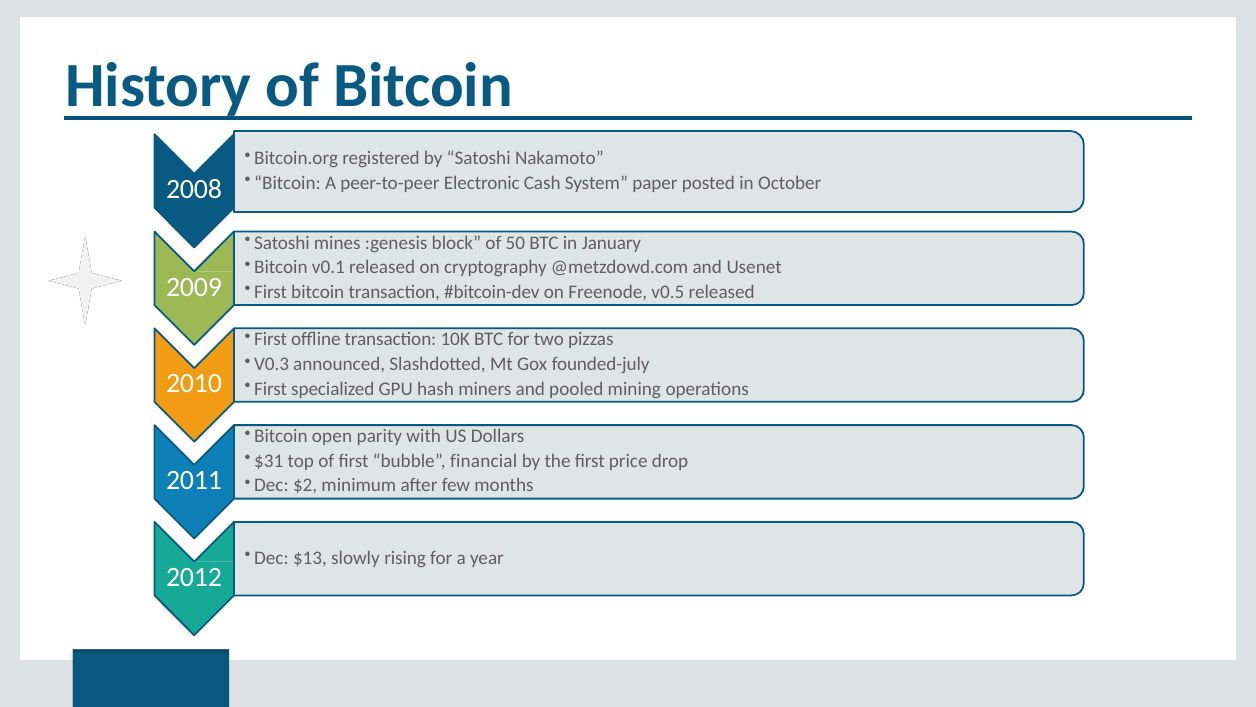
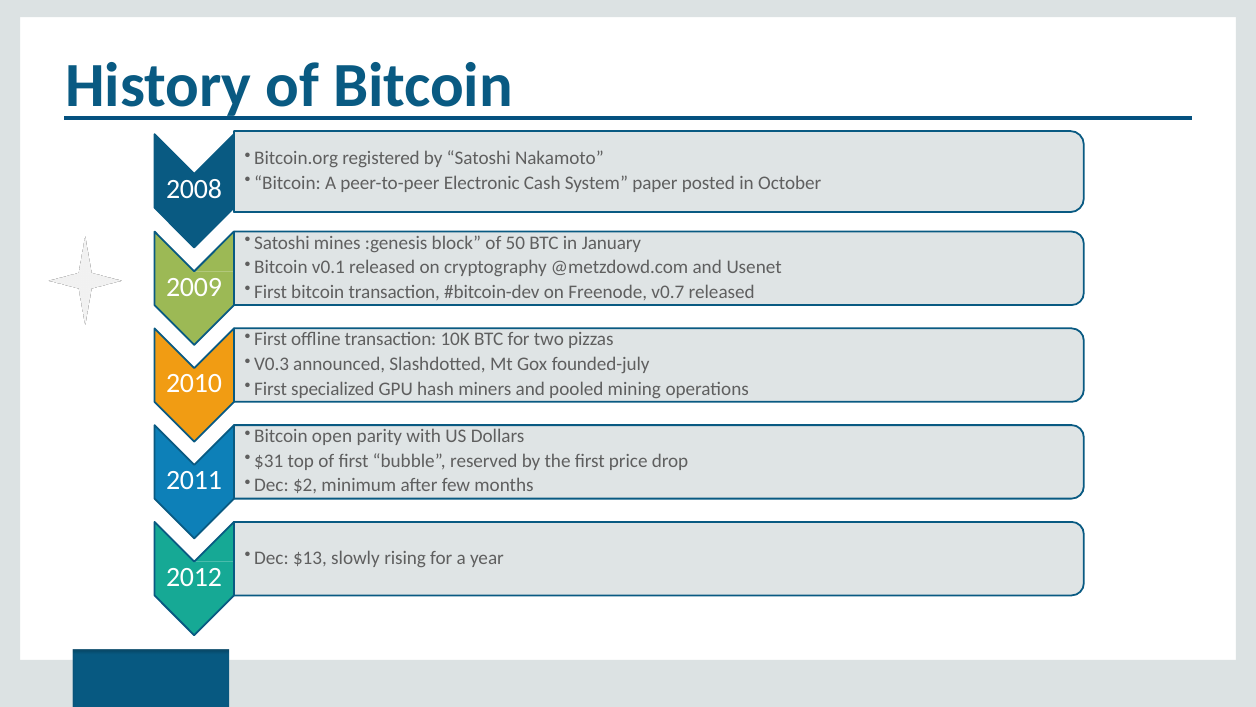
v0.5: v0.5 -> v0.7
financial: financial -> reserved
